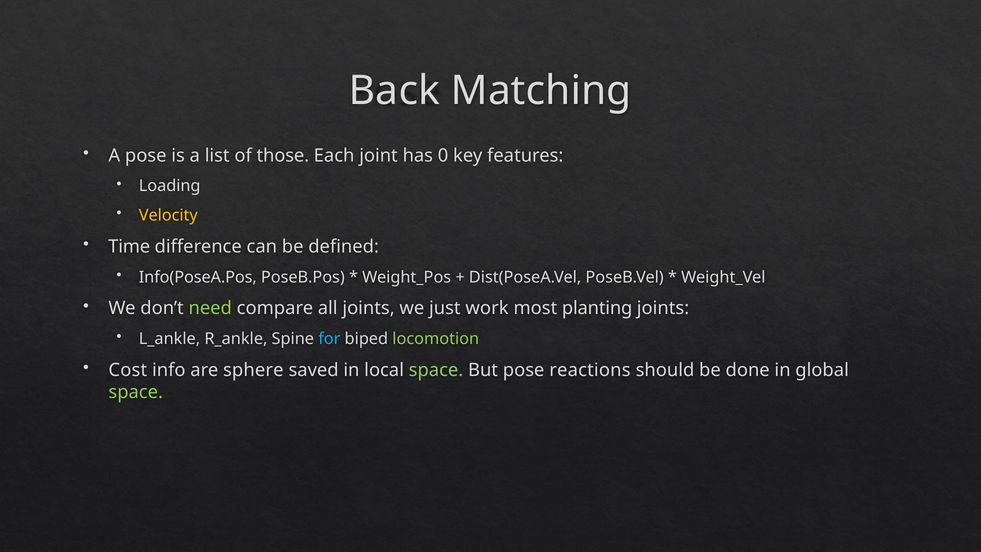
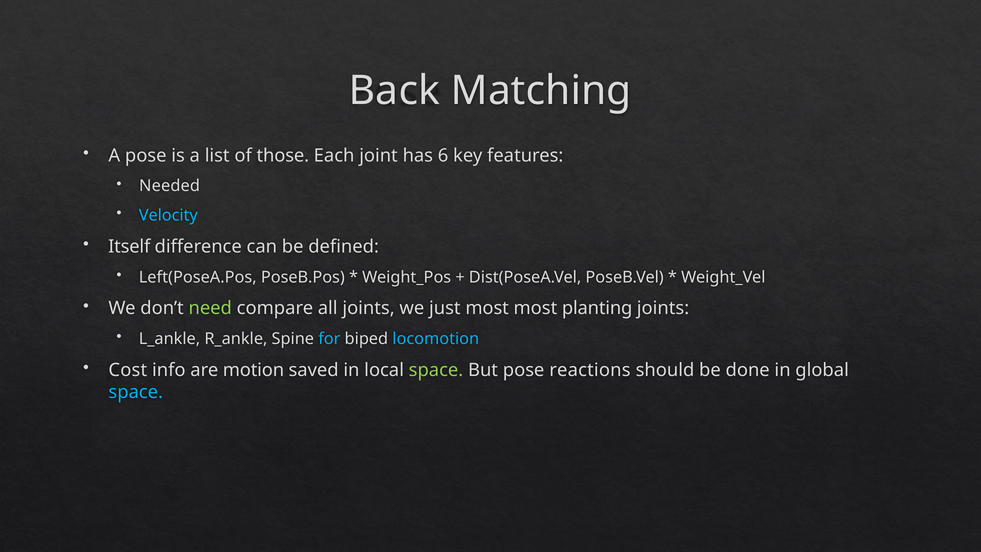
0: 0 -> 6
Loading: Loading -> Needed
Velocity colour: yellow -> light blue
Time: Time -> Itself
Info(PoseA.Pos: Info(PoseA.Pos -> Left(PoseA.Pos
just work: work -> most
locomotion colour: light green -> light blue
sphere: sphere -> motion
space at (136, 392) colour: light green -> light blue
